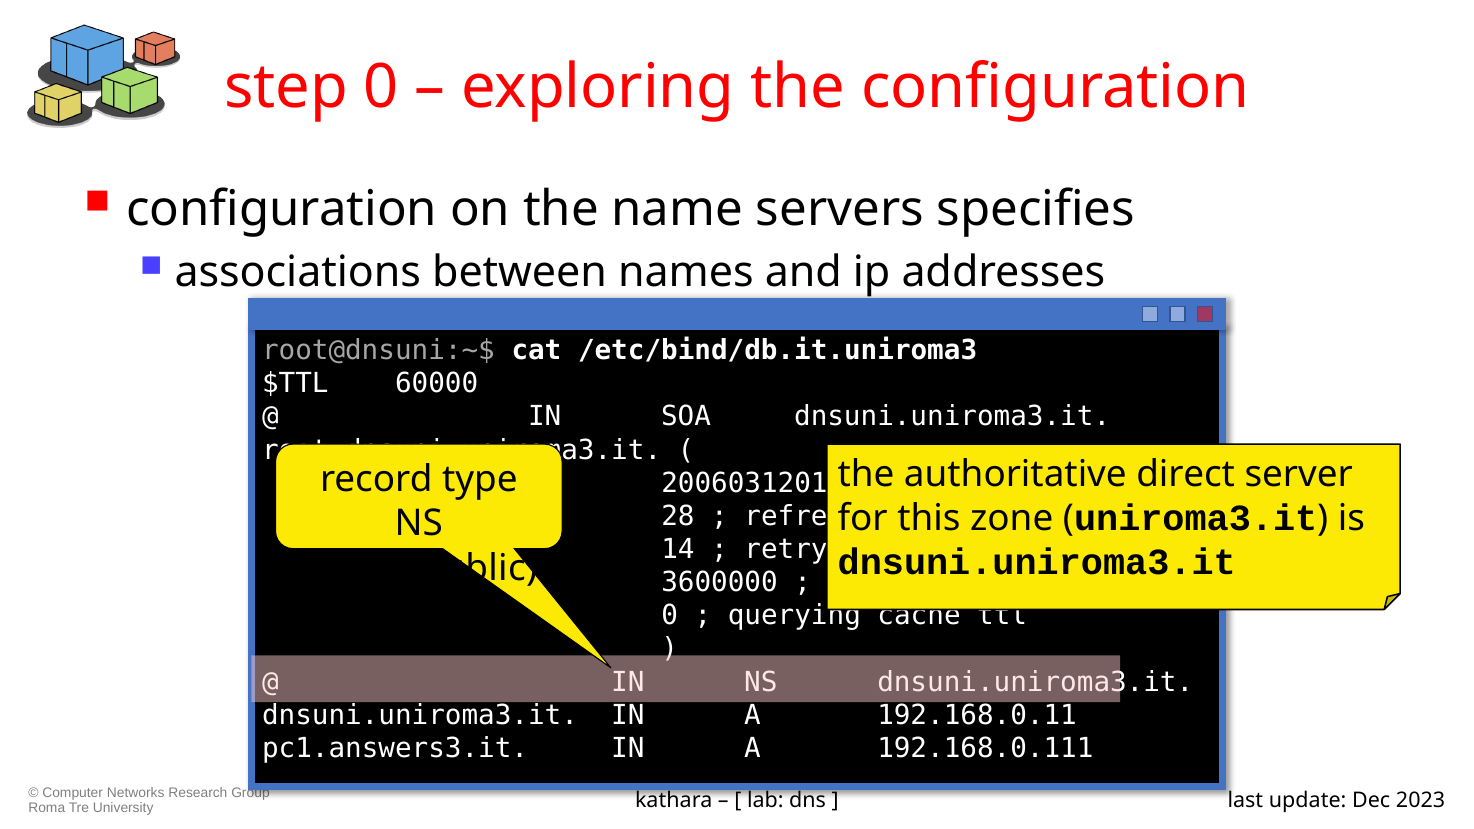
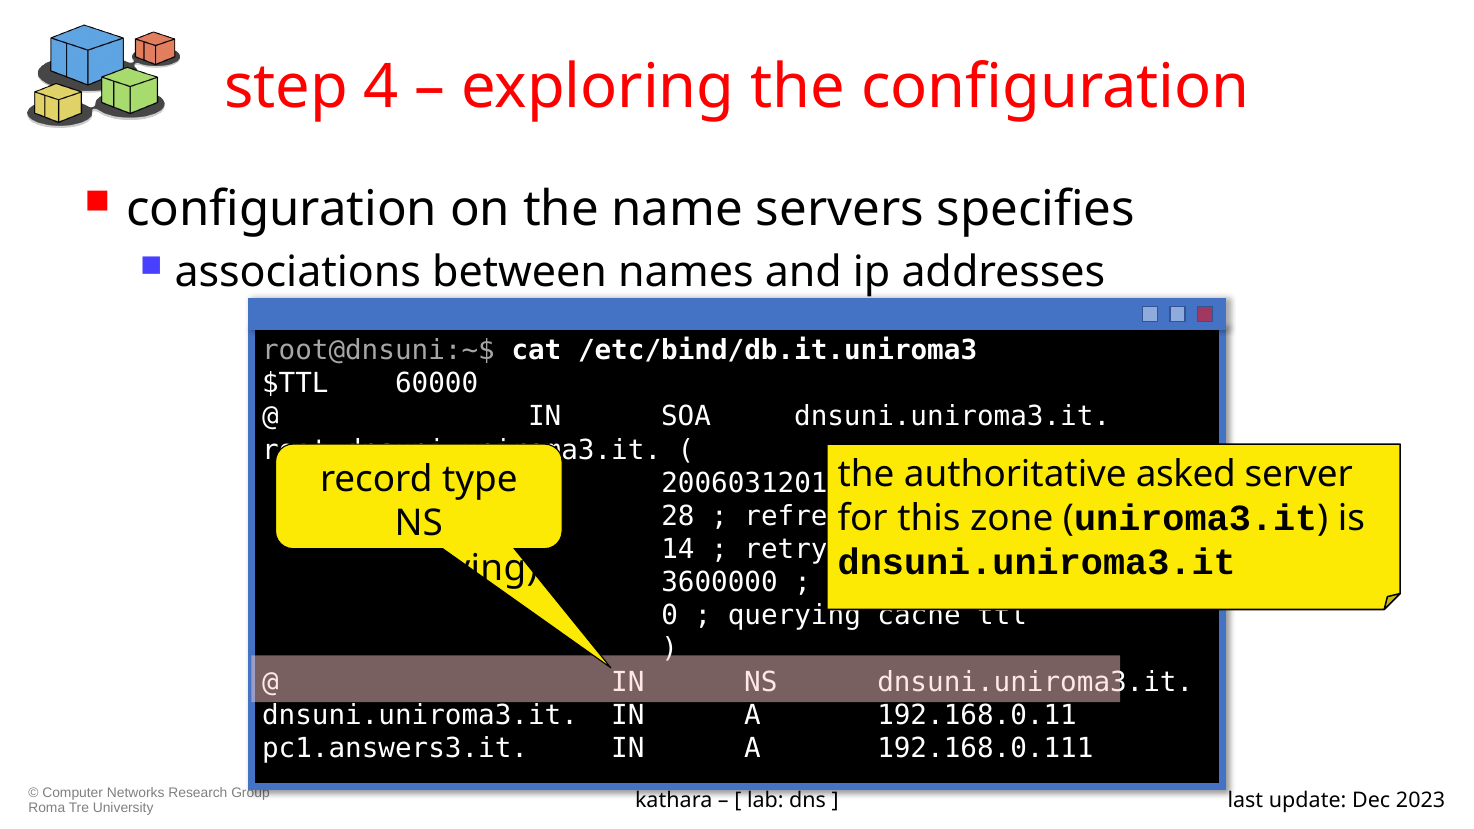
step 0: 0 -> 4
direct: direct -> asked
public: public -> giving
